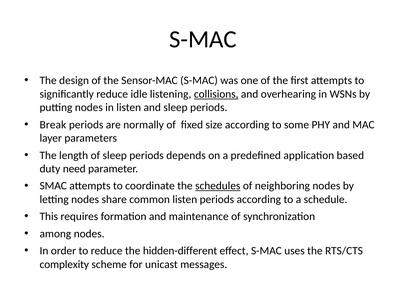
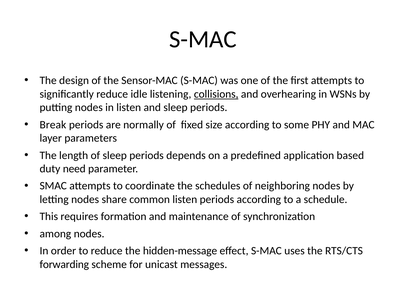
schedules underline: present -> none
hidden-different: hidden-different -> hidden-message
complexity: complexity -> forwarding
